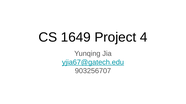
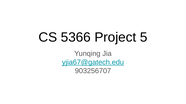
1649: 1649 -> 5366
4: 4 -> 5
